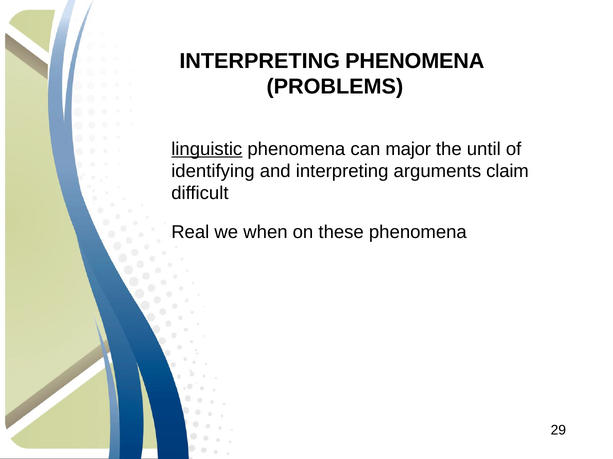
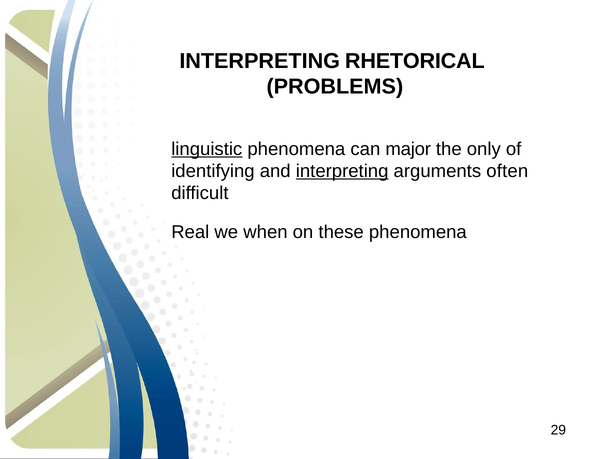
INTERPRETING PHENOMENA: PHENOMENA -> RHETORICAL
until: until -> only
interpreting at (342, 171) underline: none -> present
claim: claim -> often
